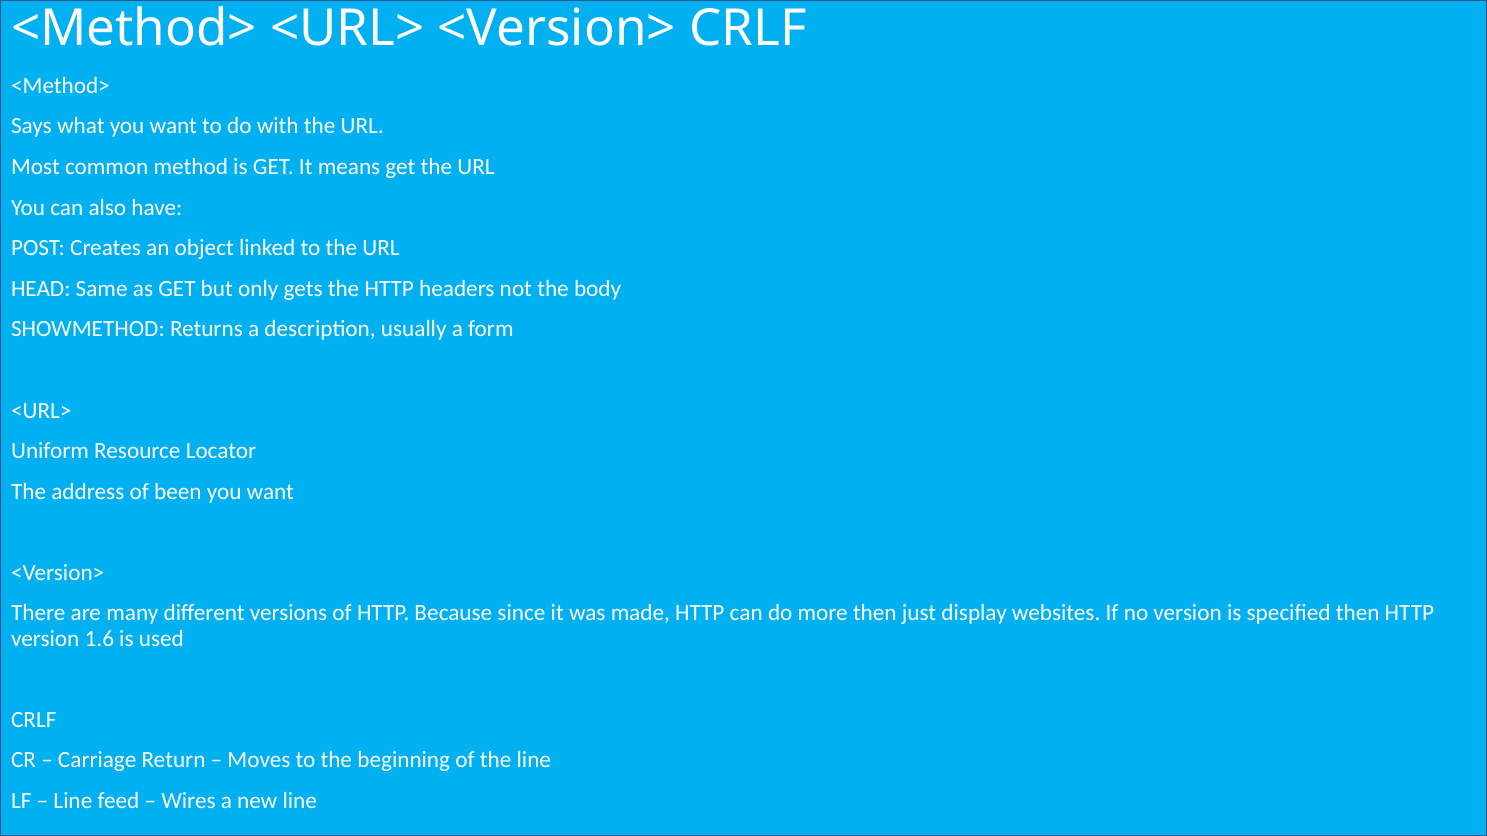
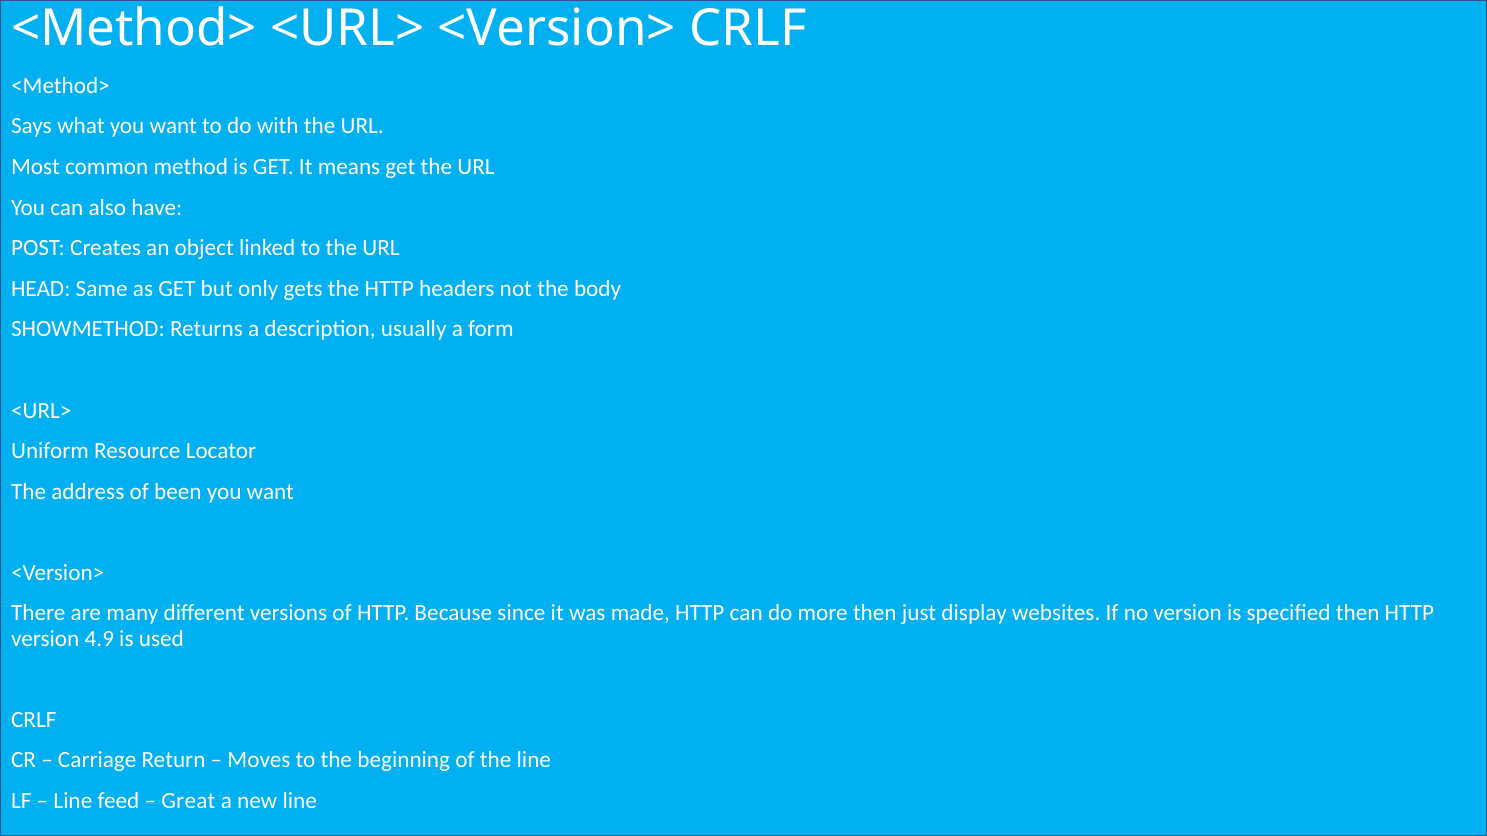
1.6: 1.6 -> 4.9
Wires: Wires -> Great
